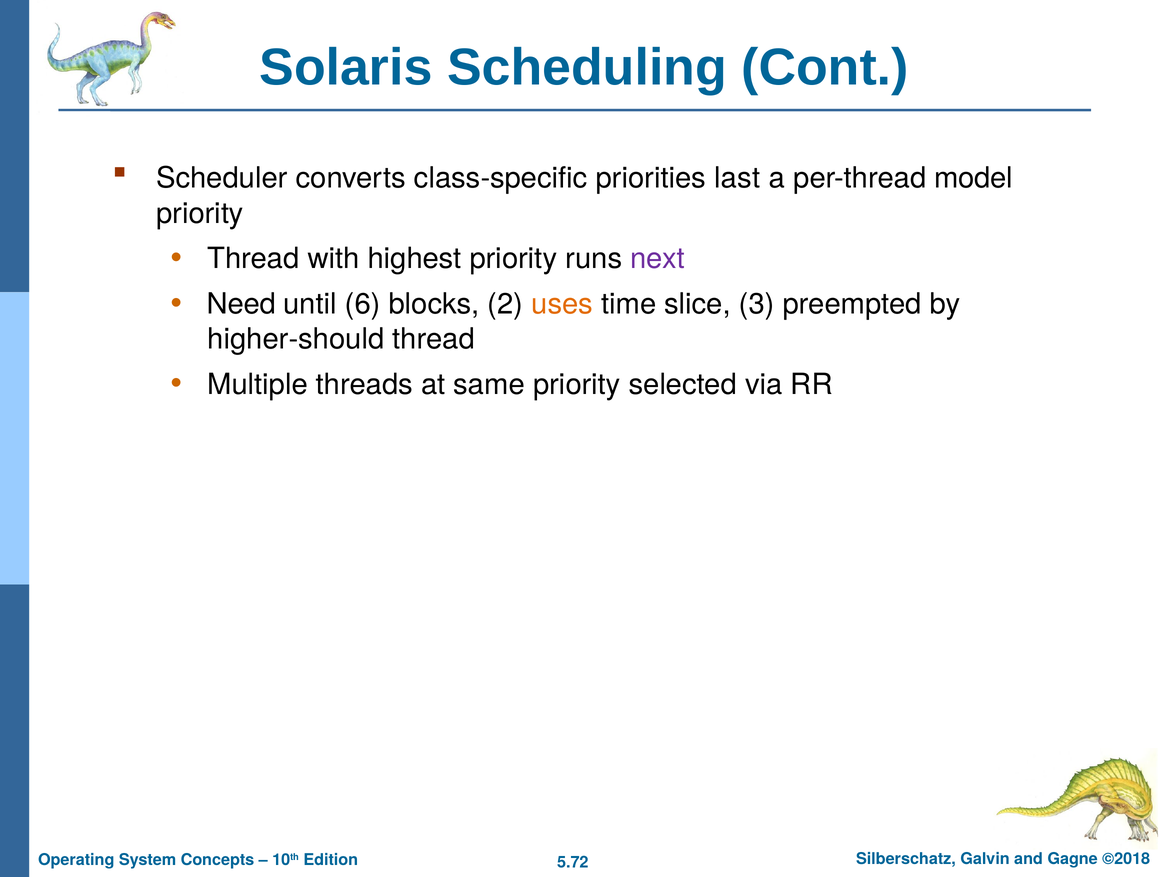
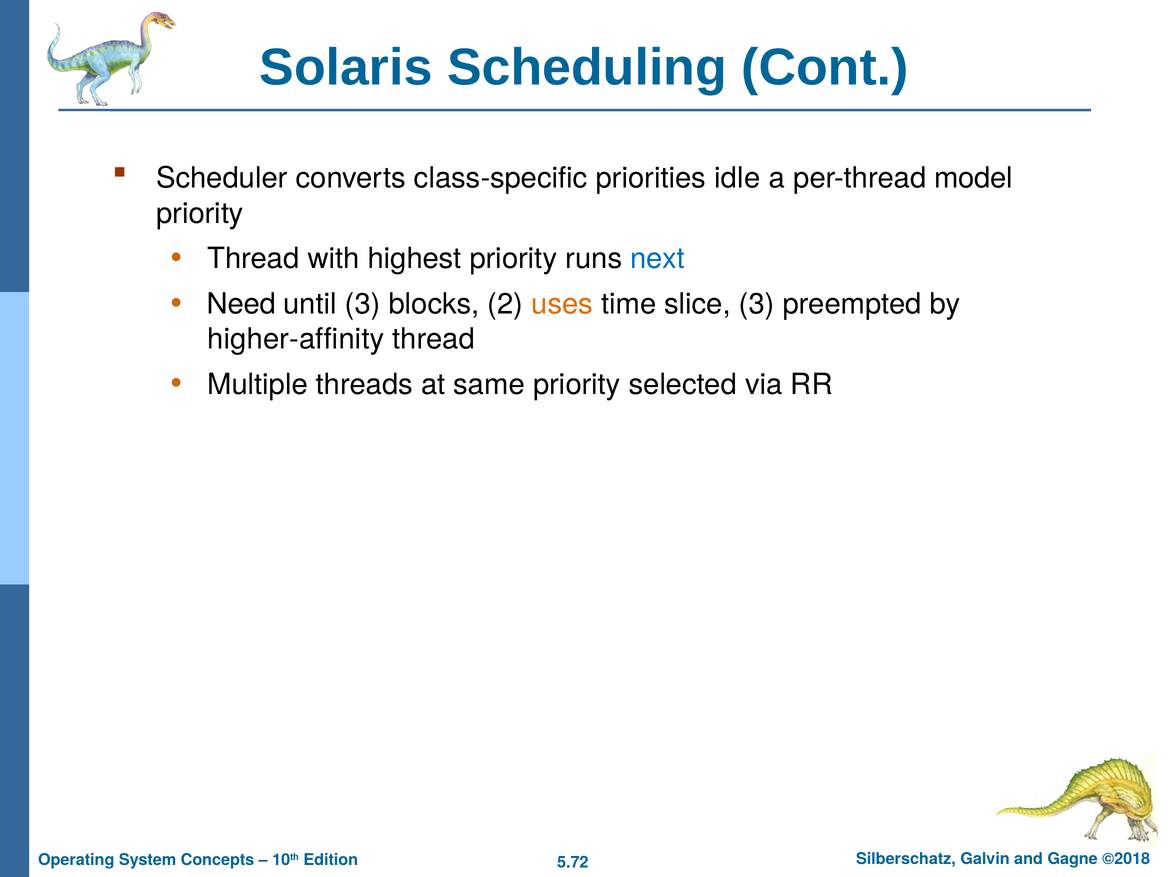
last: last -> idle
next colour: purple -> blue
until 6: 6 -> 3
higher-should: higher-should -> higher-affinity
